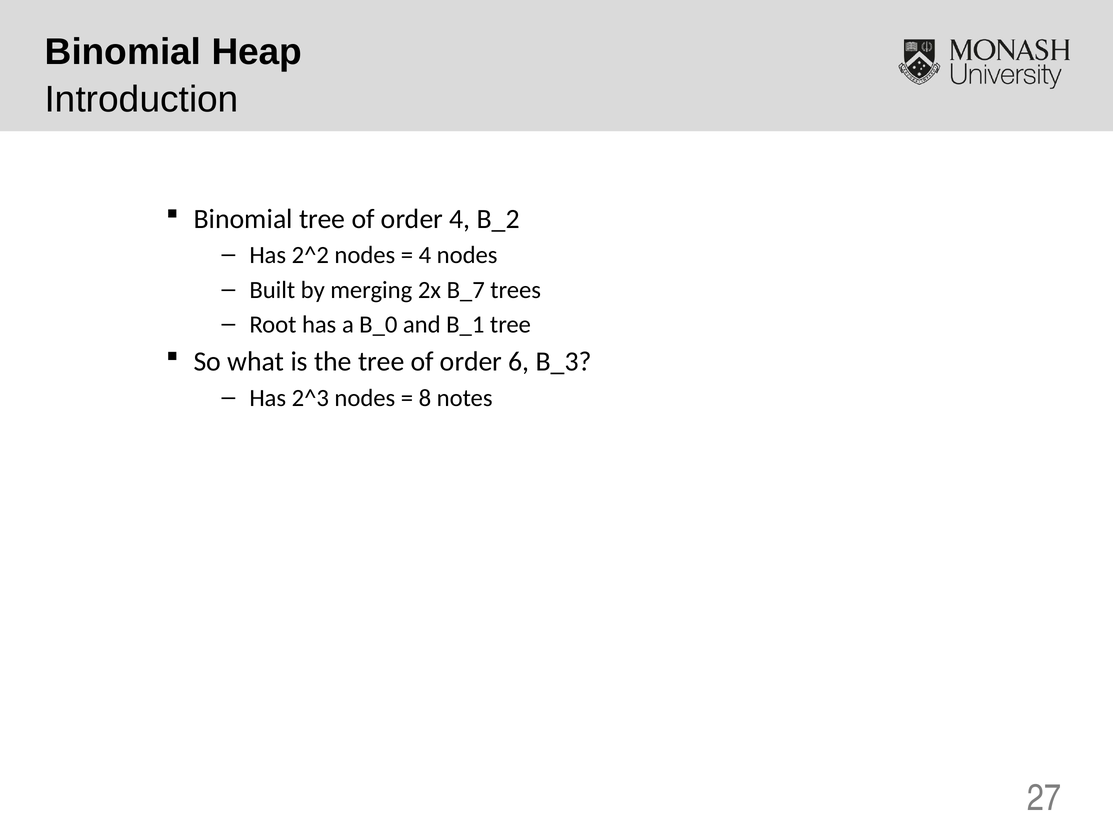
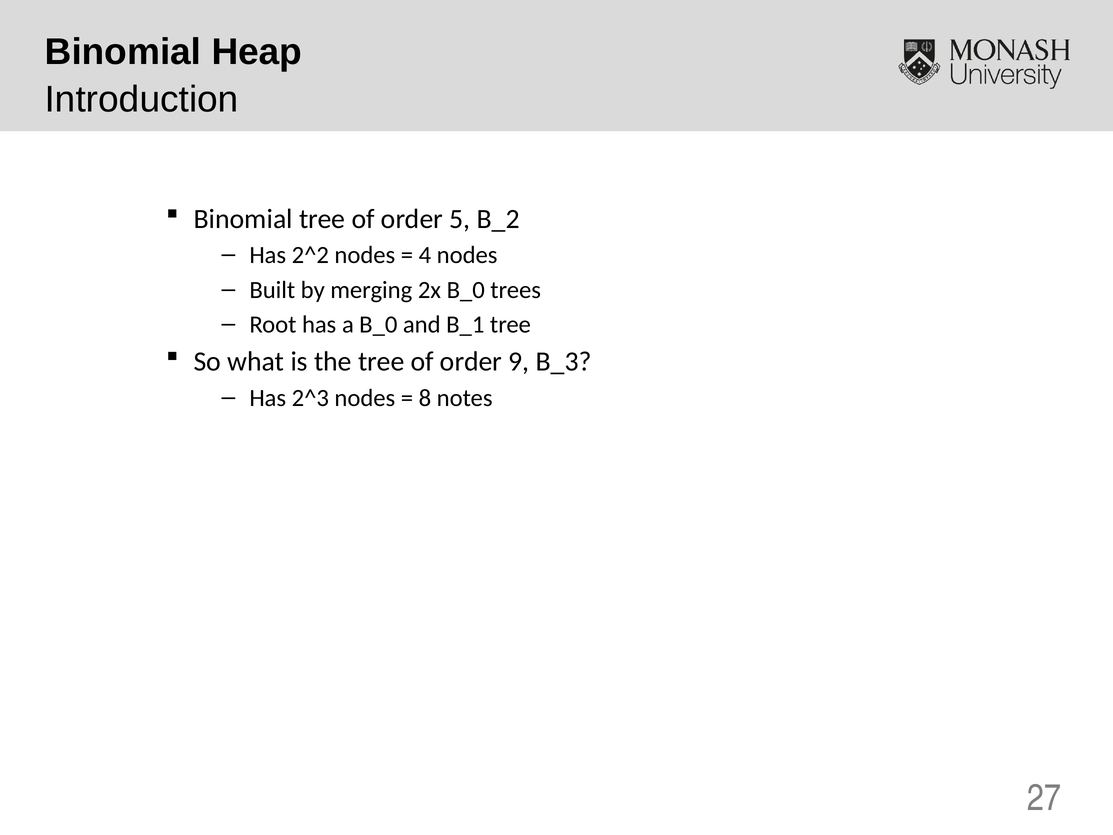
order 4: 4 -> 5
2x B_7: B_7 -> B_0
6: 6 -> 9
